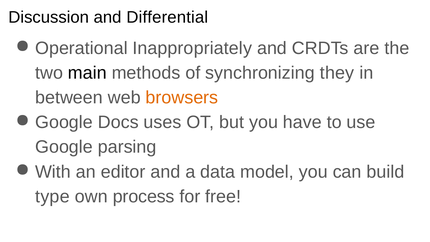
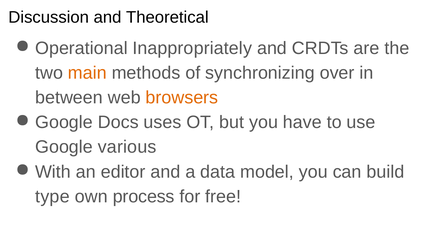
Differential: Differential -> Theoretical
main colour: black -> orange
they: they -> over
parsing: parsing -> various
